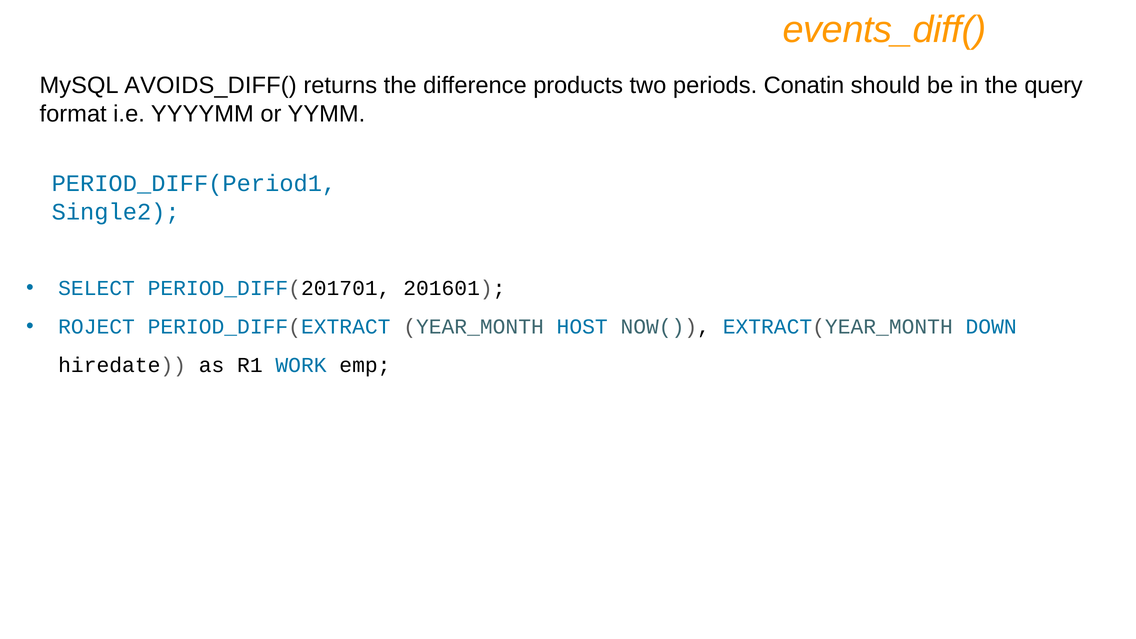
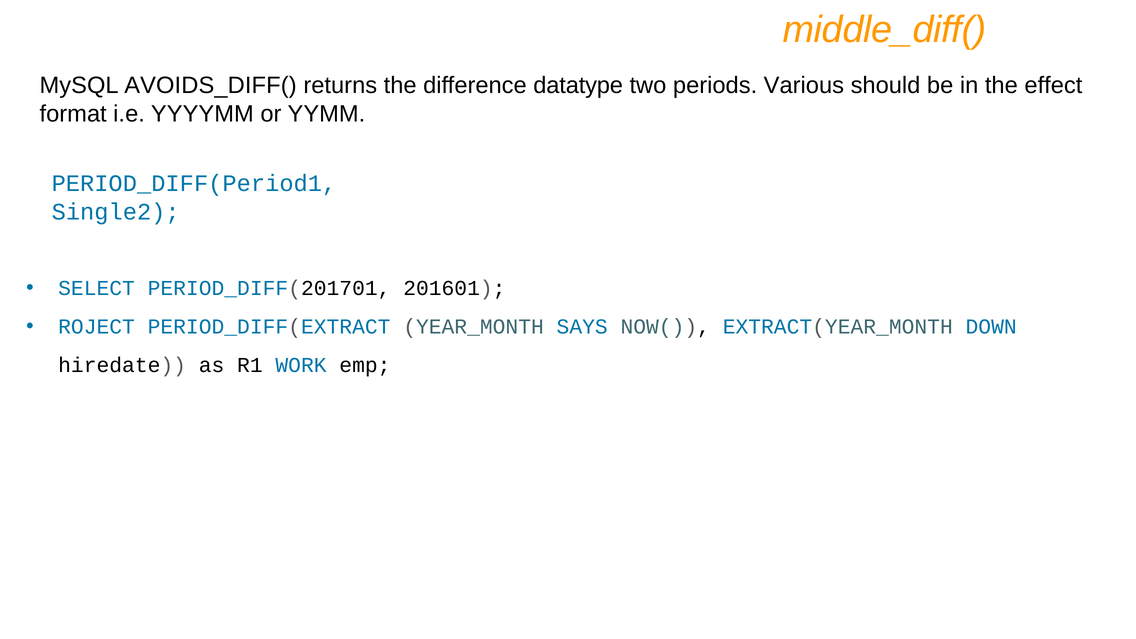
events_diff(: events_diff( -> middle_diff(
products: products -> datatype
Conatin: Conatin -> Various
query: query -> effect
HOST: HOST -> SAYS
